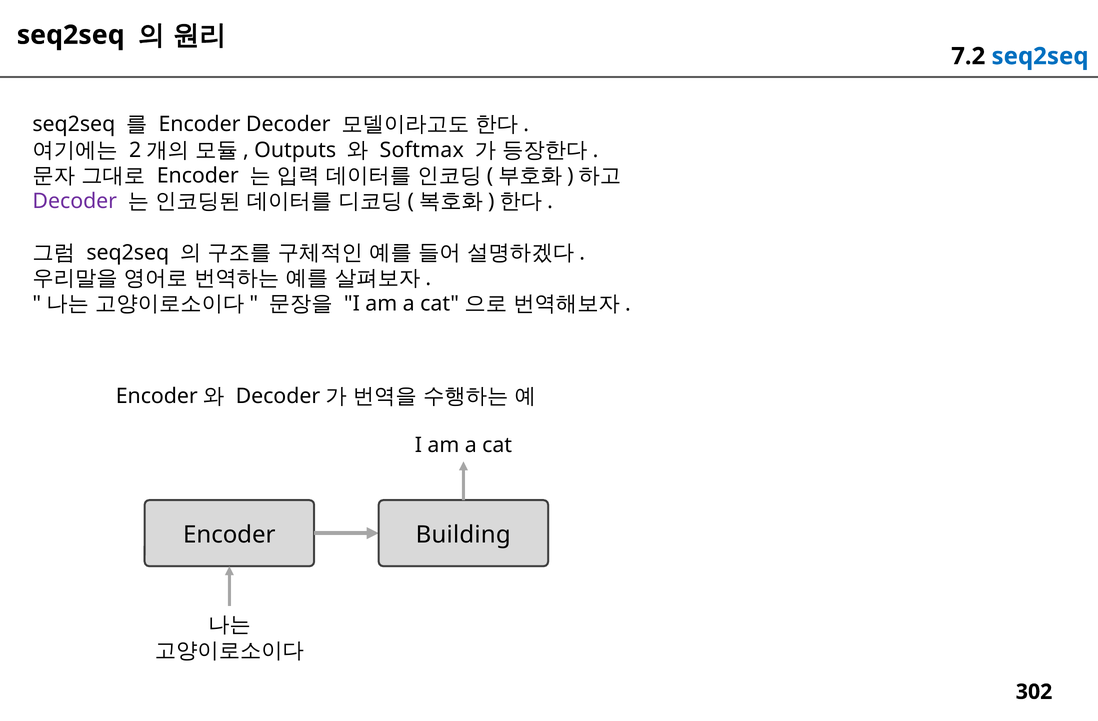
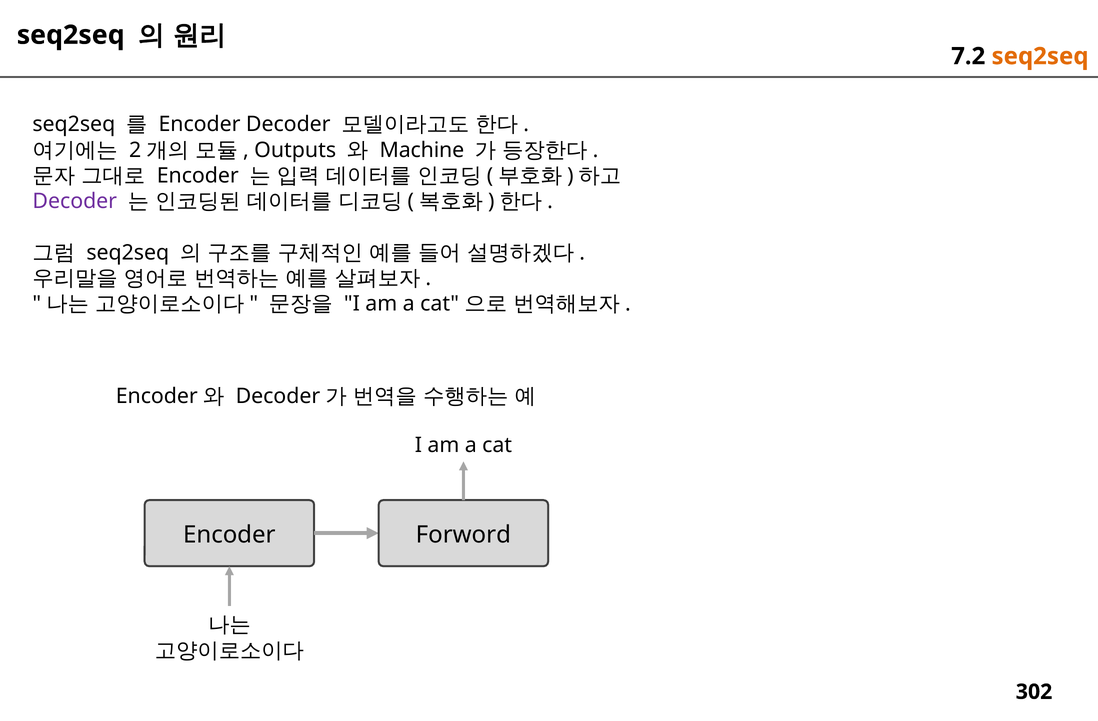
seq2seq at (1040, 56) colour: blue -> orange
Softmax: Softmax -> Machine
Building: Building -> Forword
